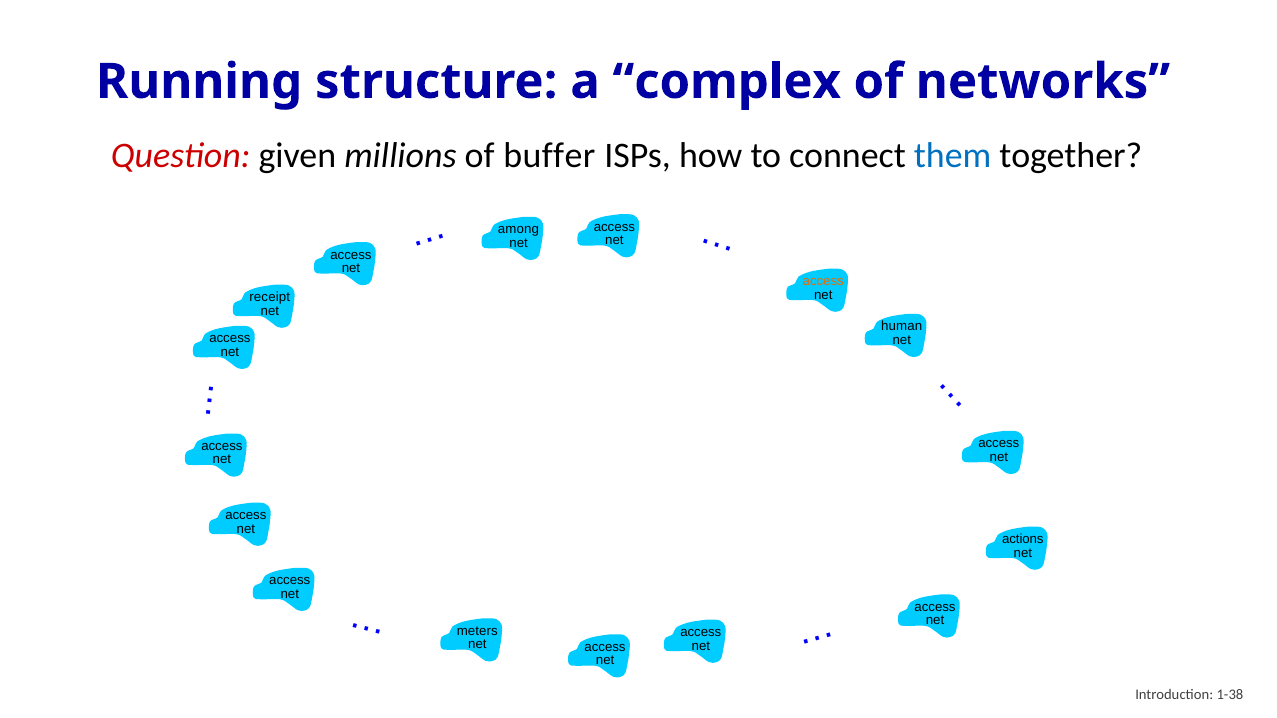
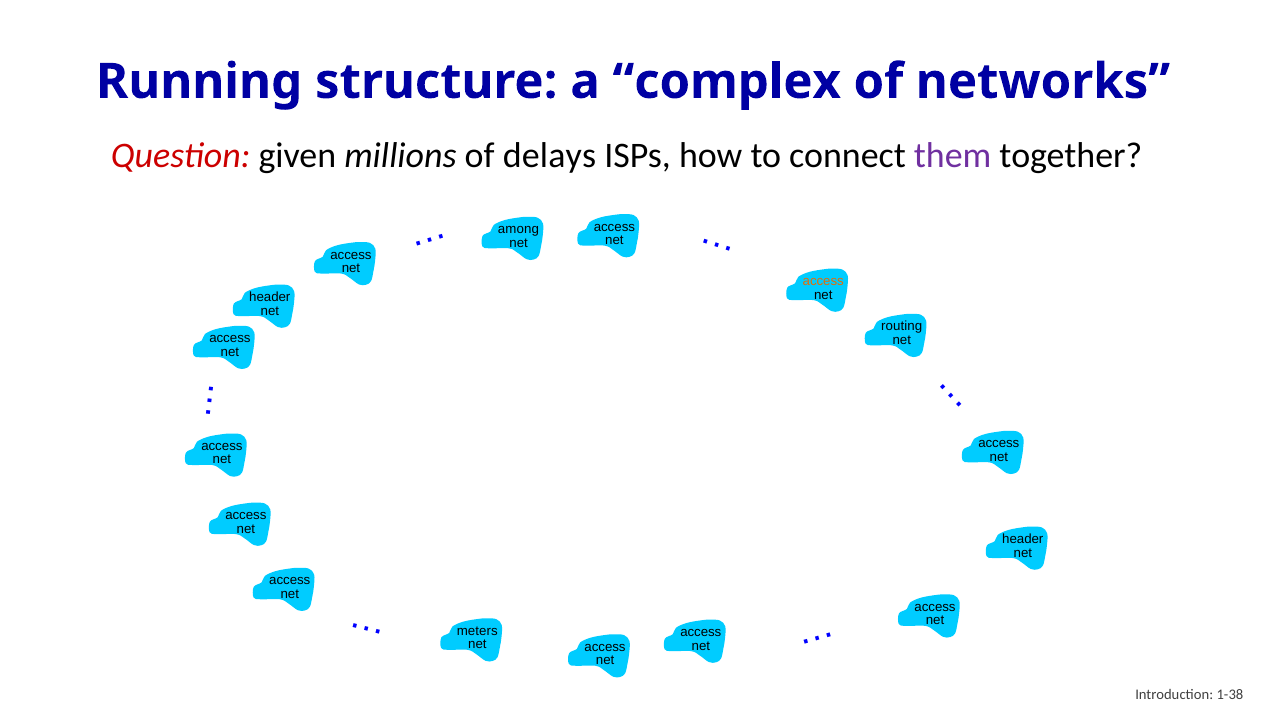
buffer: buffer -> delays
them colour: blue -> purple
receipt at (270, 297): receipt -> header
human: human -> routing
actions at (1023, 540): actions -> header
